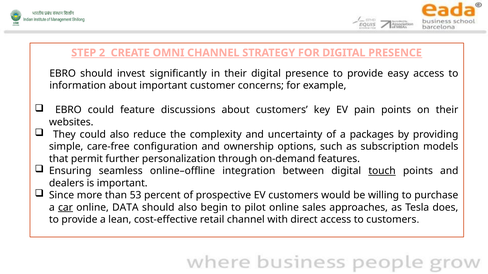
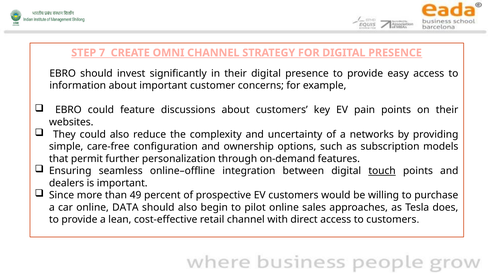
2: 2 -> 7
packages: packages -> networks
53: 53 -> 49
car underline: present -> none
